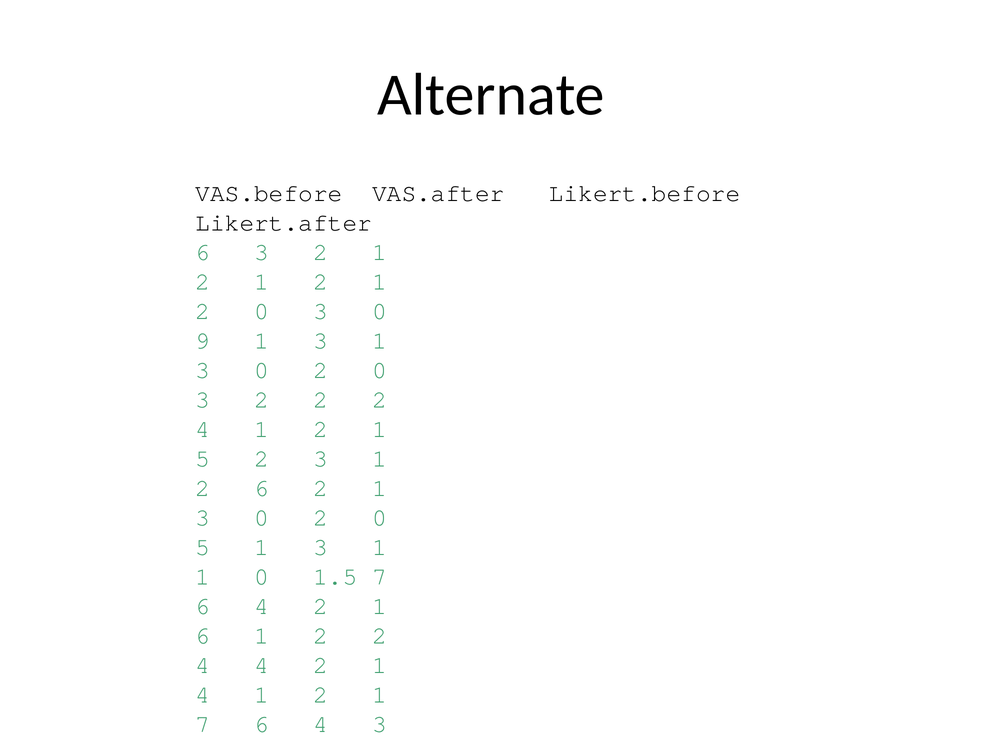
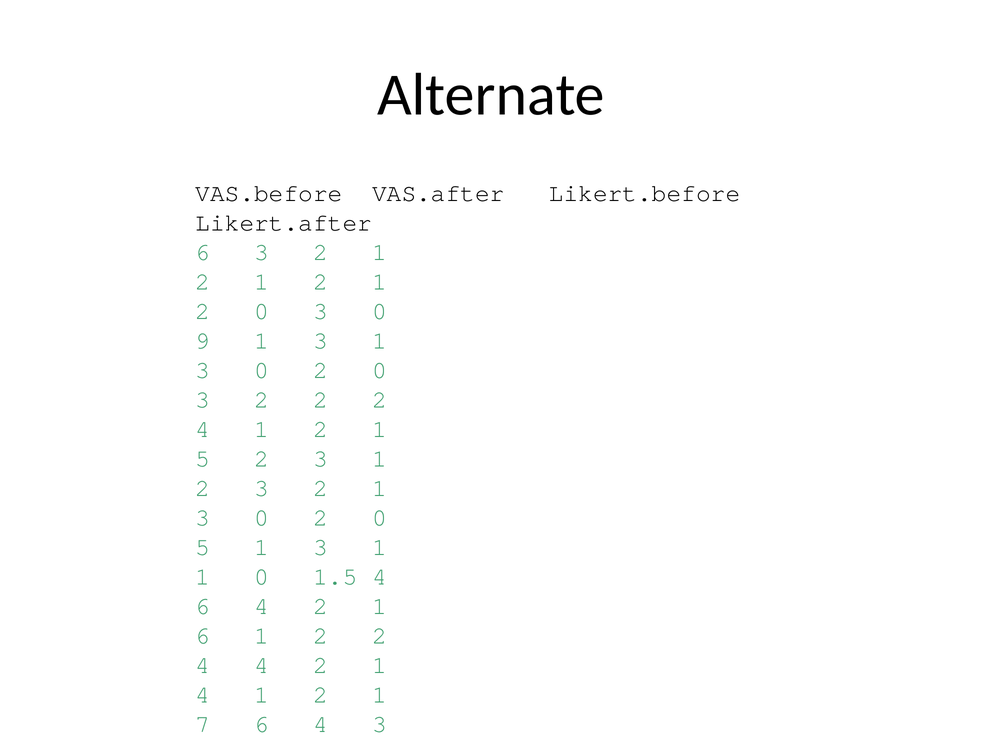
6 at (262, 488): 6 -> 3
1.5 7: 7 -> 4
